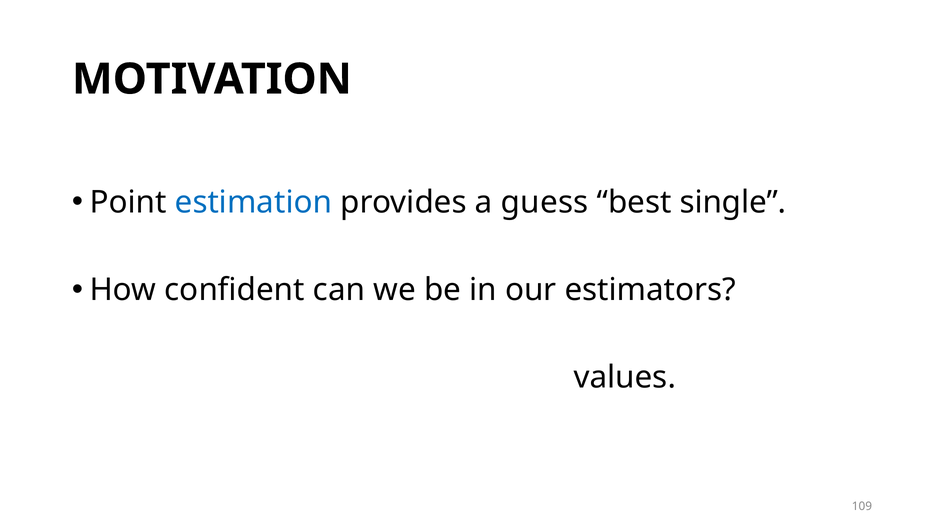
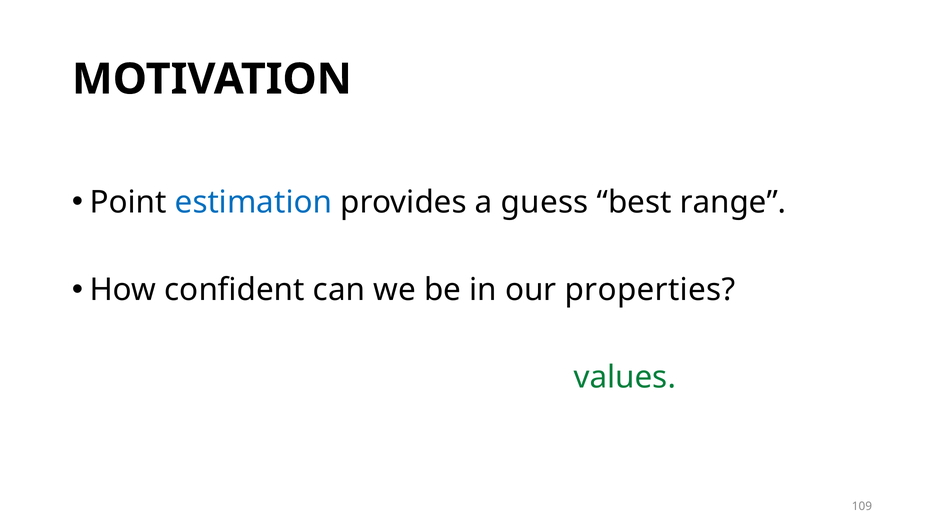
single: single -> range
estimators: estimators -> properties
values colour: black -> green
